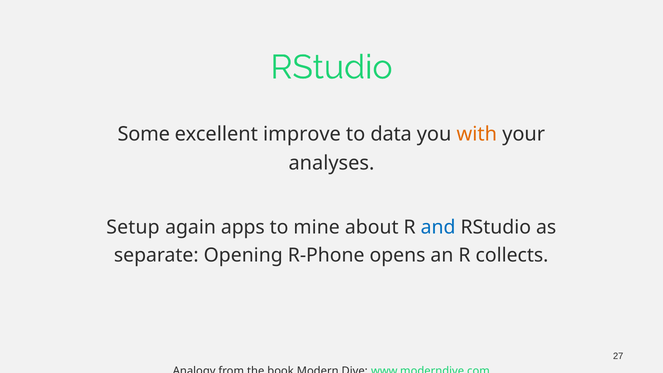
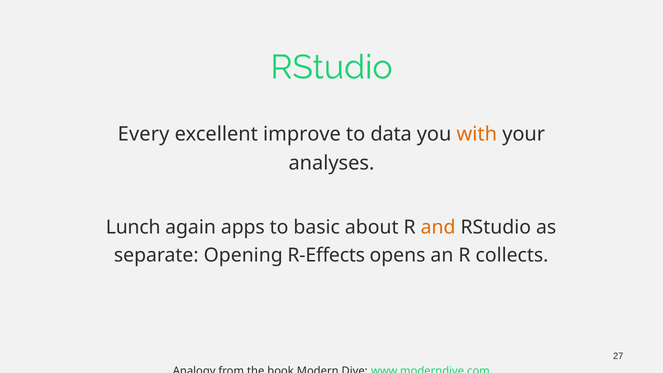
Some: Some -> Every
Setup: Setup -> Lunch
mine: mine -> basic
and colour: blue -> orange
R-Phone: R-Phone -> R-Effects
